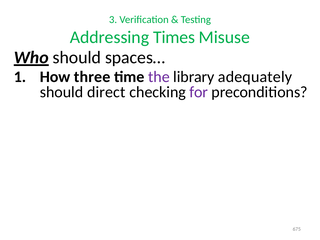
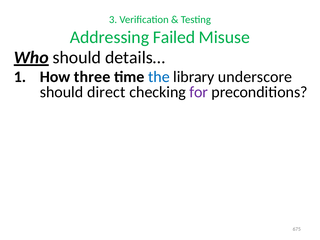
Times: Times -> Failed
spaces…: spaces… -> details…
the colour: purple -> blue
adequately: adequately -> underscore
